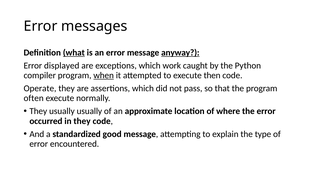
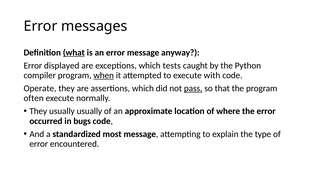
anyway underline: present -> none
work: work -> tests
then: then -> with
pass underline: none -> present
in they: they -> bugs
good: good -> most
